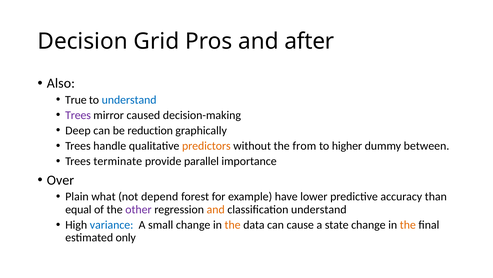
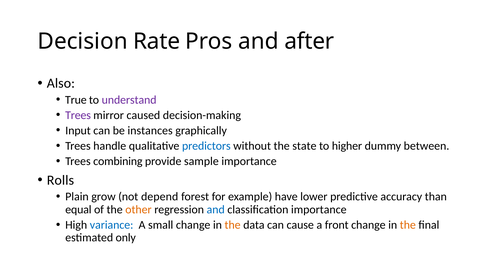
Grid: Grid -> Rate
understand at (129, 100) colour: blue -> purple
Deep: Deep -> Input
reduction: reduction -> instances
predictors colour: orange -> blue
from: from -> state
terminate: terminate -> combining
parallel: parallel -> sample
Over: Over -> Rolls
what: what -> grow
other colour: purple -> orange
and at (216, 209) colour: orange -> blue
classification understand: understand -> importance
state: state -> front
